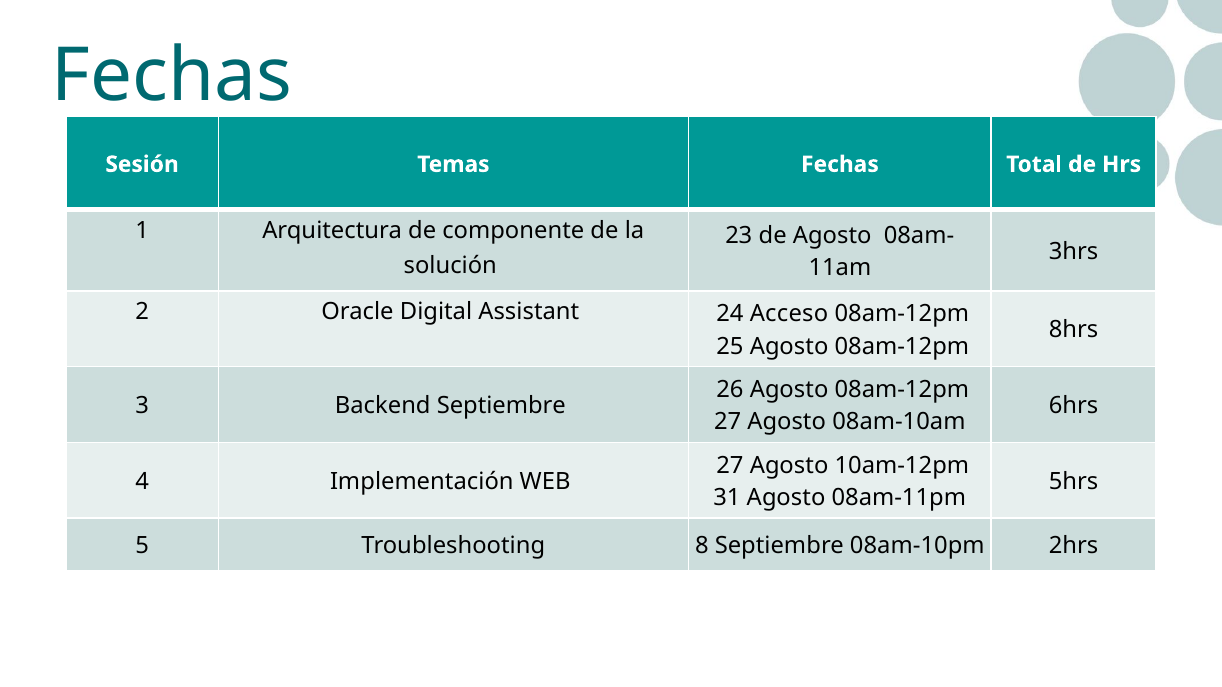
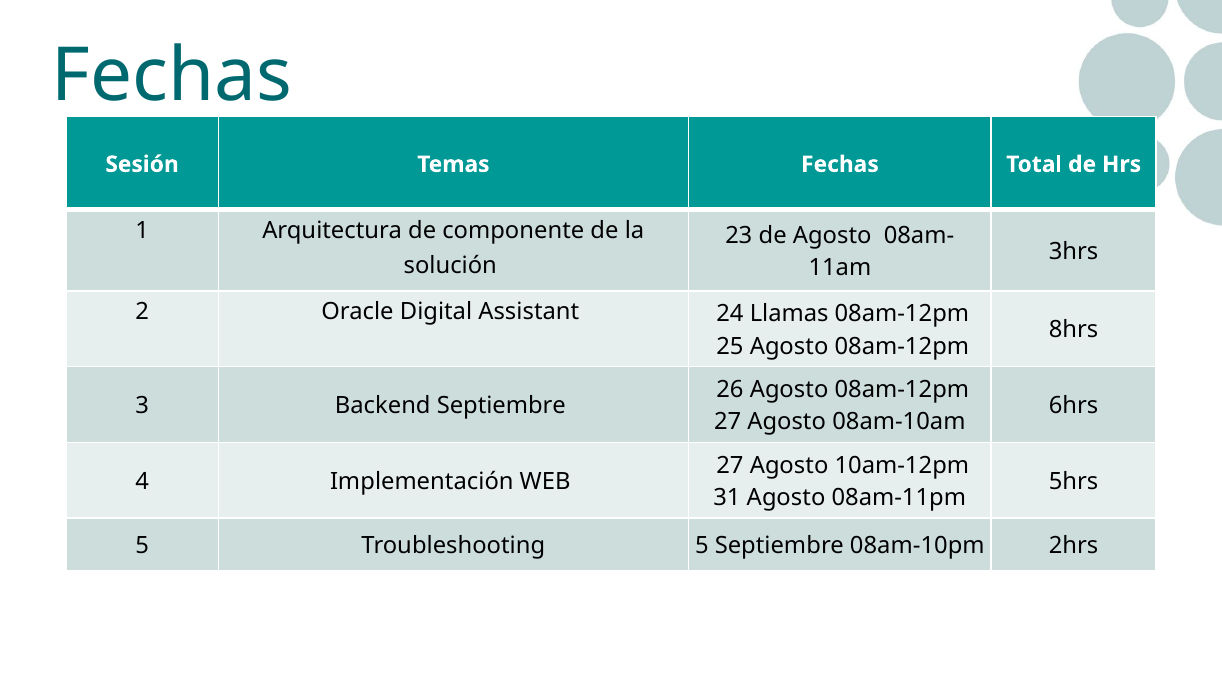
Acceso: Acceso -> Llamas
Troubleshooting 8: 8 -> 5
